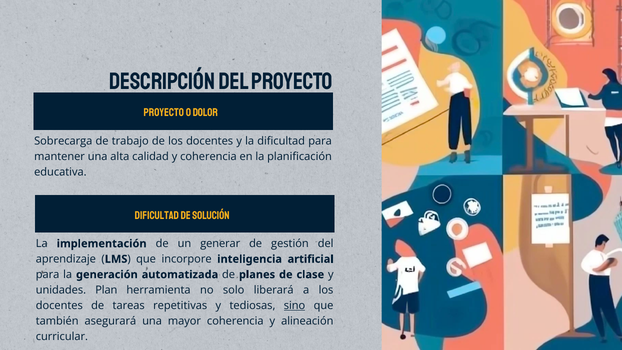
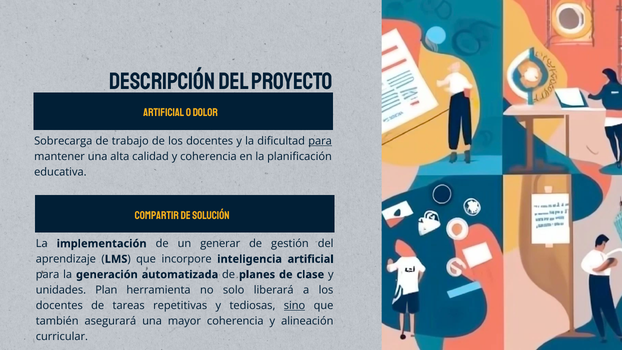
PROYECTO at (164, 112): PROYECTO -> ARTIFICIAL
para at (320, 141) underline: none -> present
DIFICULTAD at (157, 215): DIFICULTAD -> COMPARTIR
